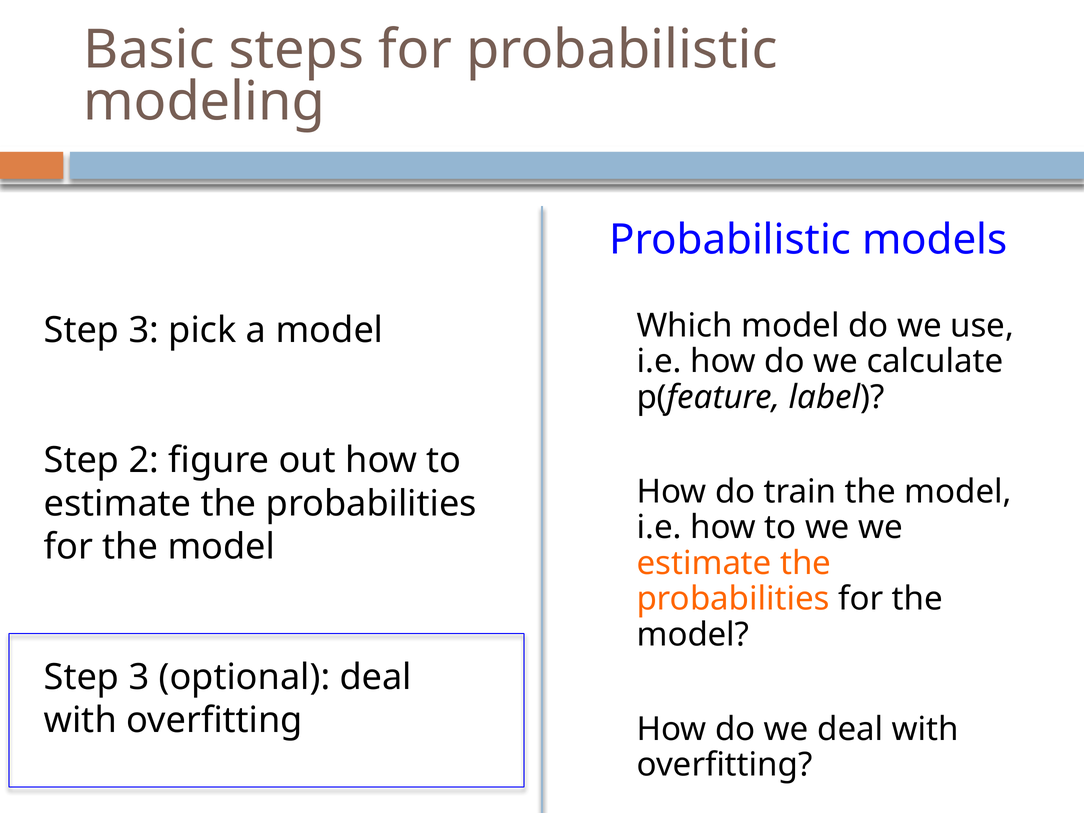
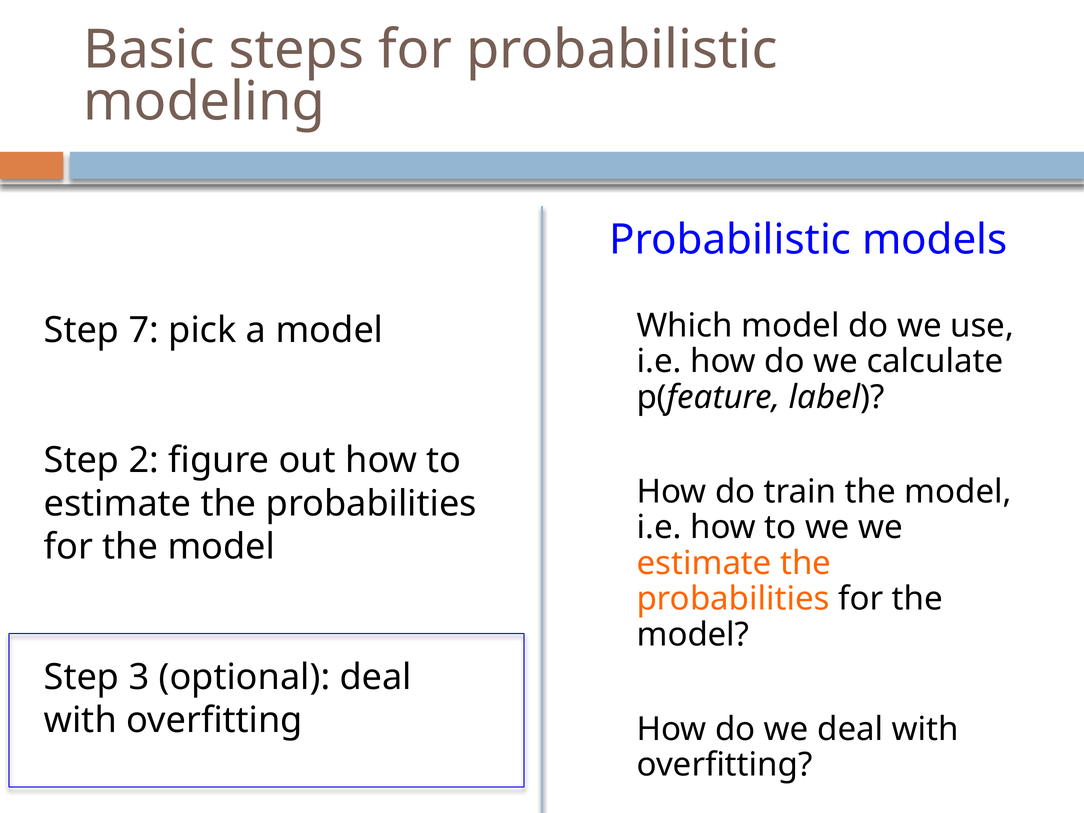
3 at (144, 330): 3 -> 7
